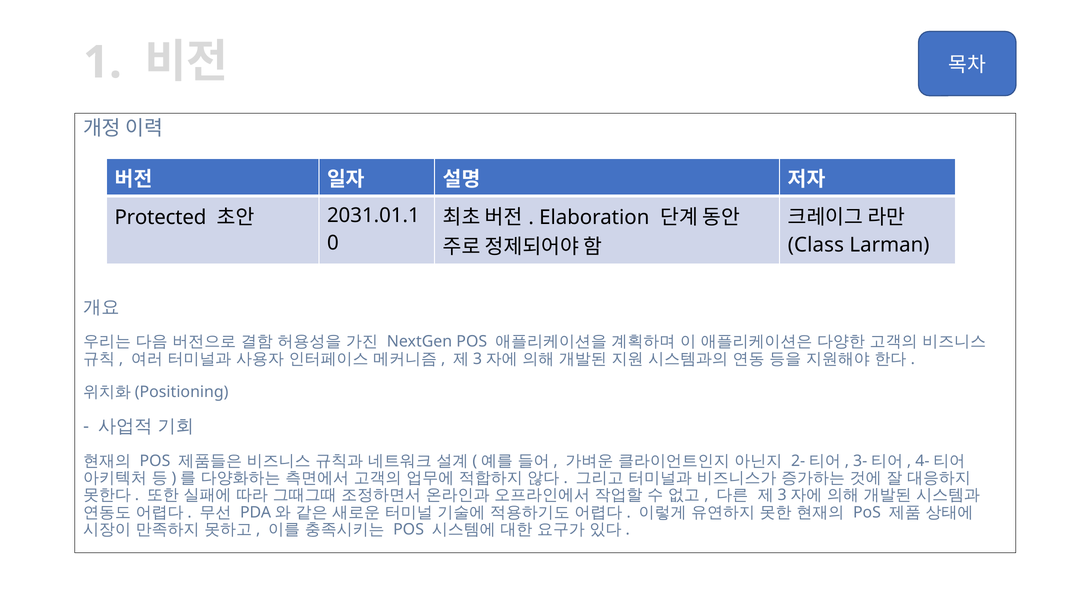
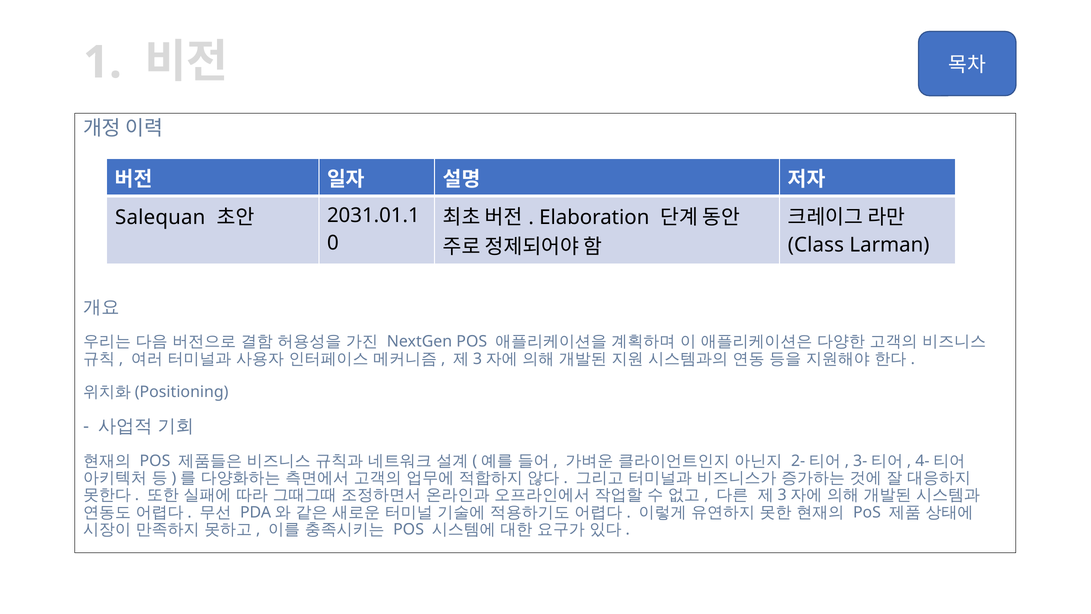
Protected: Protected -> Salequan
